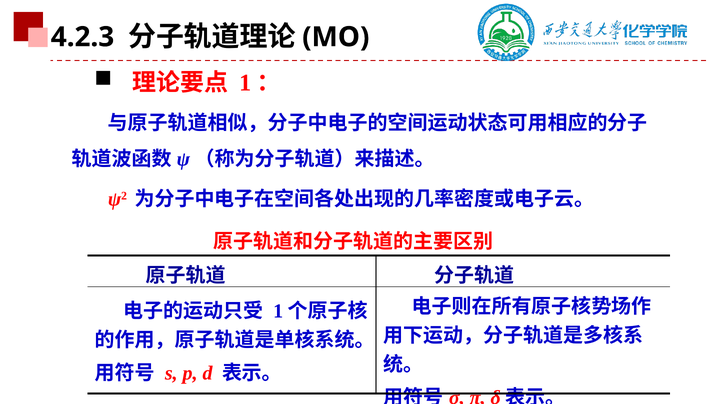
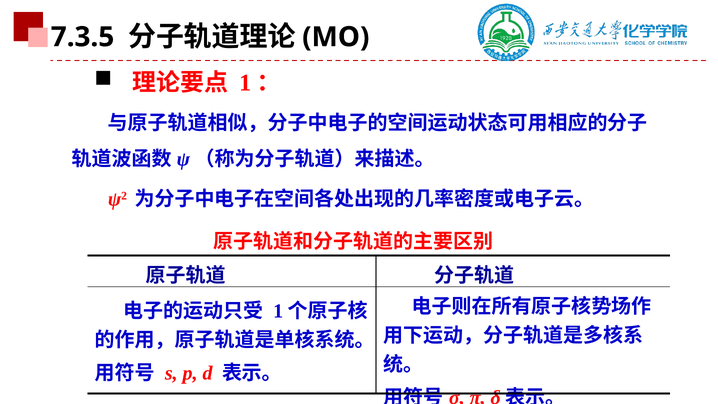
4.2.3: 4.2.3 -> 7.3.5
